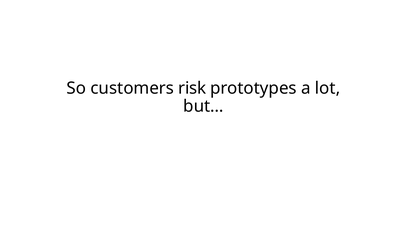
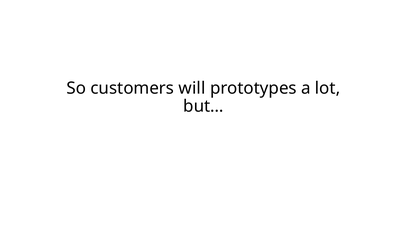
risk: risk -> will
